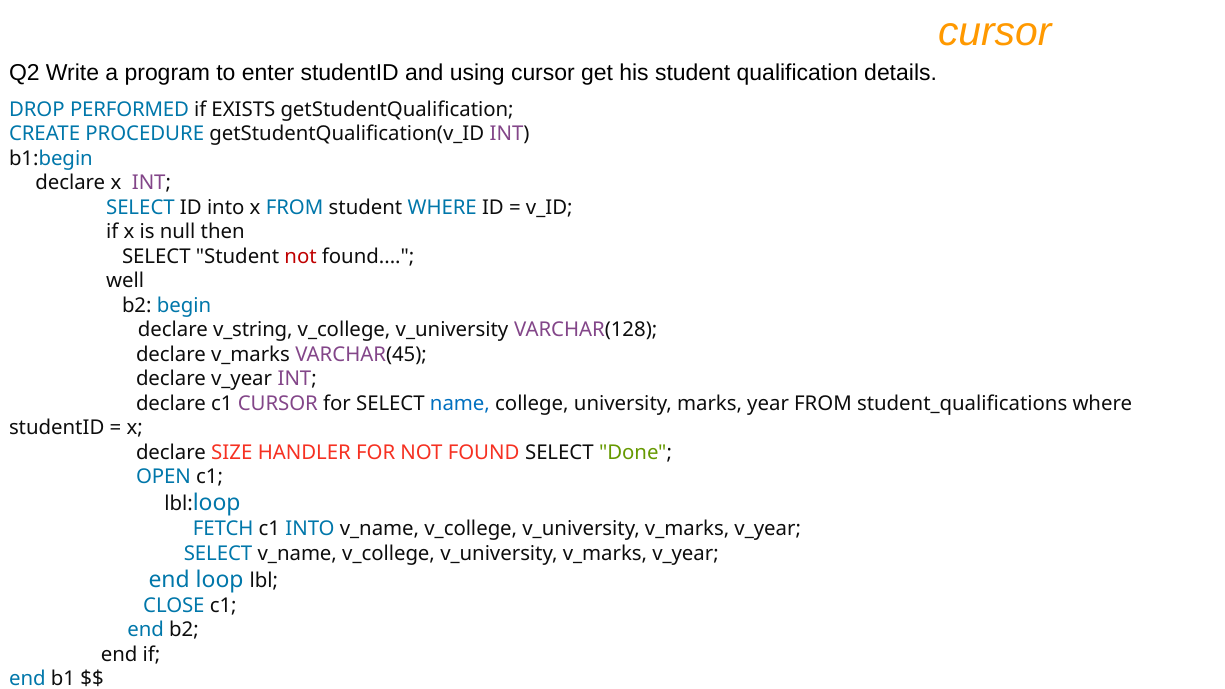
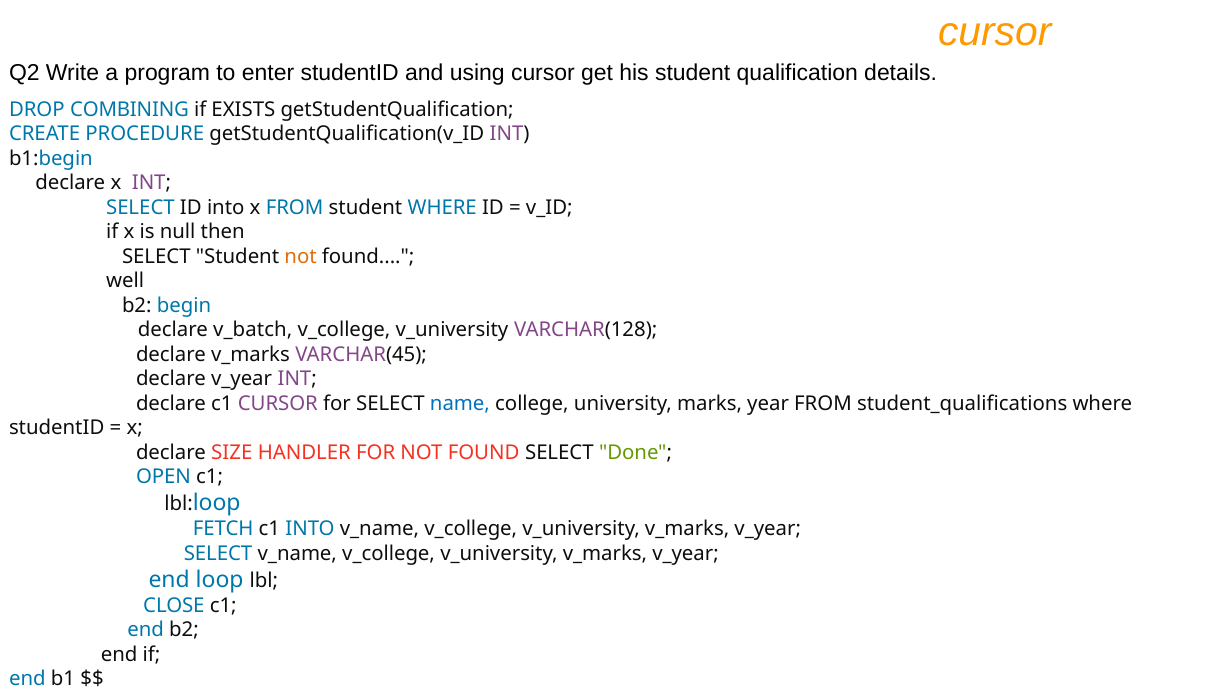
PERFORMED: PERFORMED -> COMBINING
not at (301, 256) colour: red -> orange
v_string: v_string -> v_batch
